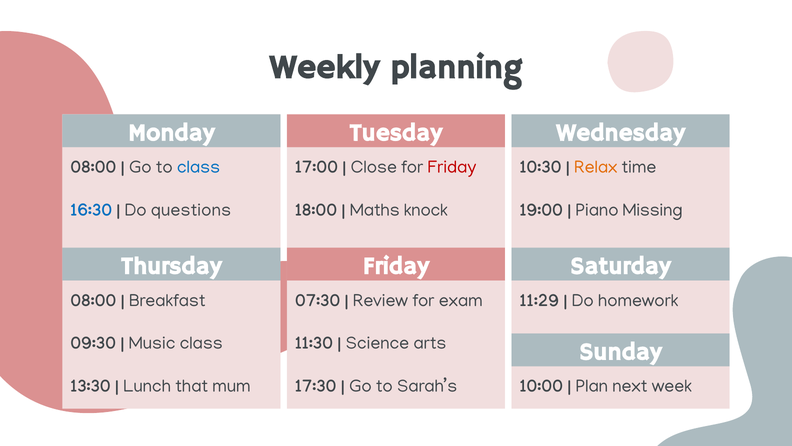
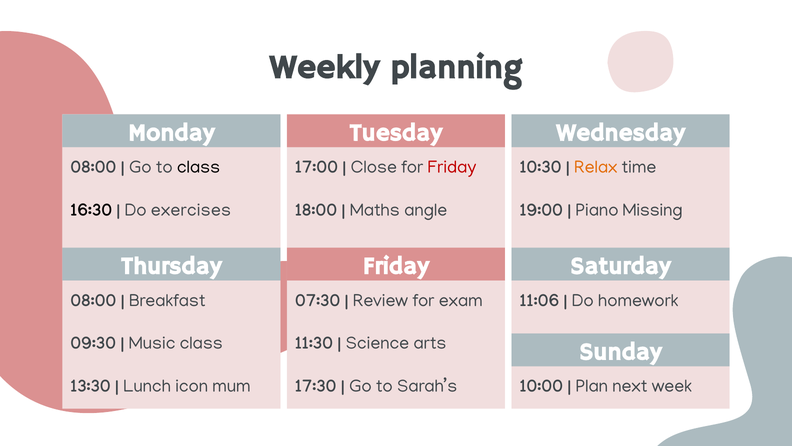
class at (199, 167) colour: blue -> black
16:30 colour: blue -> black
questions: questions -> exercises
knock: knock -> angle
11:29: 11:29 -> 11:06
that: that -> icon
